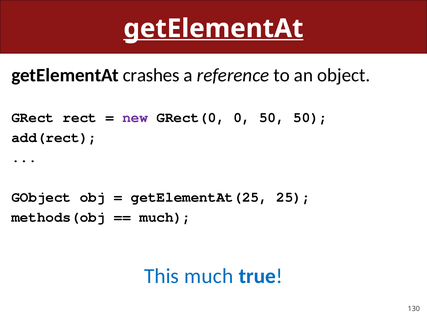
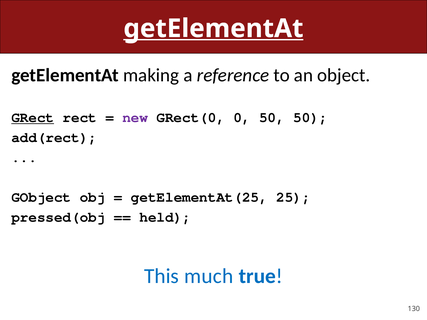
crashes: crashes -> making
GRect underline: none -> present
methods(obj: methods(obj -> pressed(obj
much at (165, 217): much -> held
